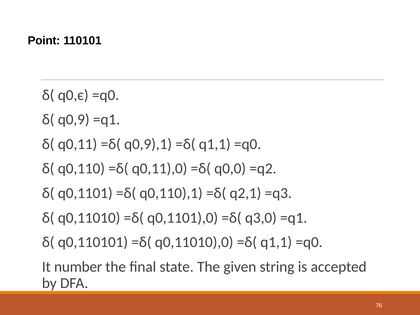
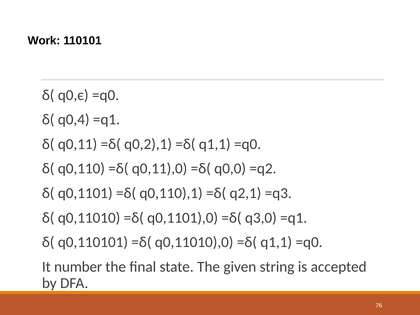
Point: Point -> Work
q0,9: q0,9 -> q0,4
q0,9),1: q0,9),1 -> q0,2),1
